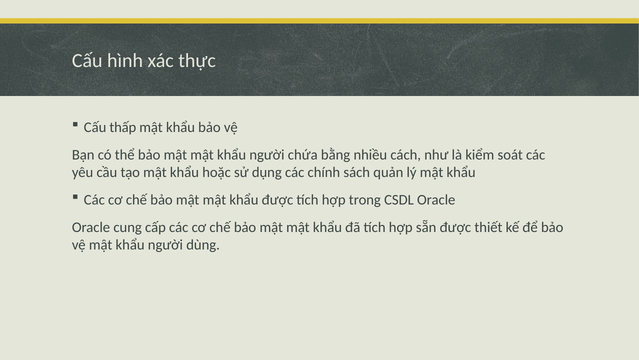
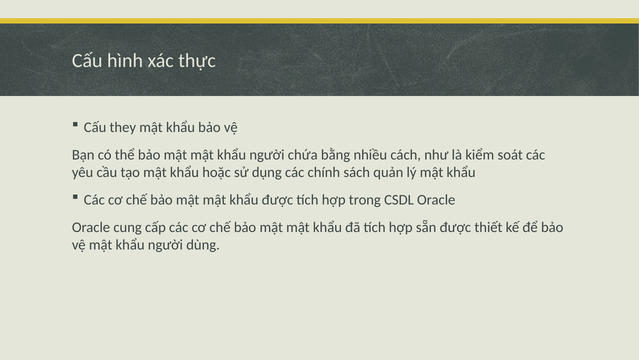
thấp: thấp -> they
